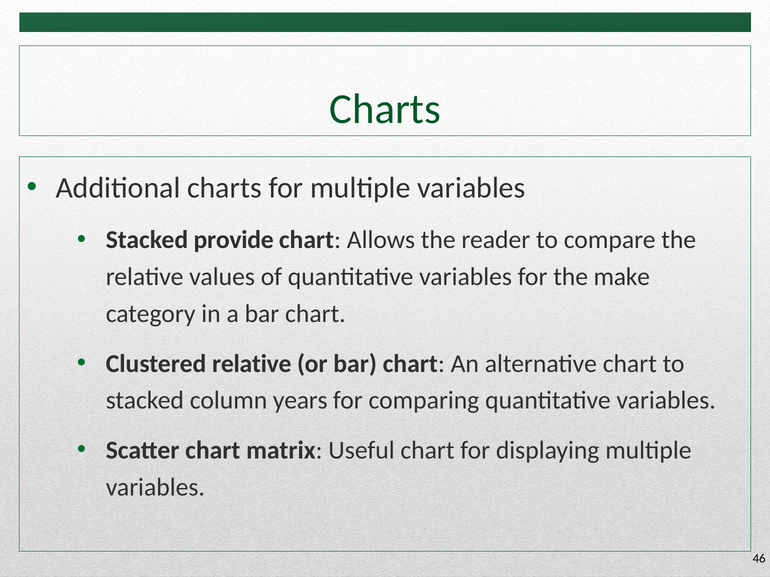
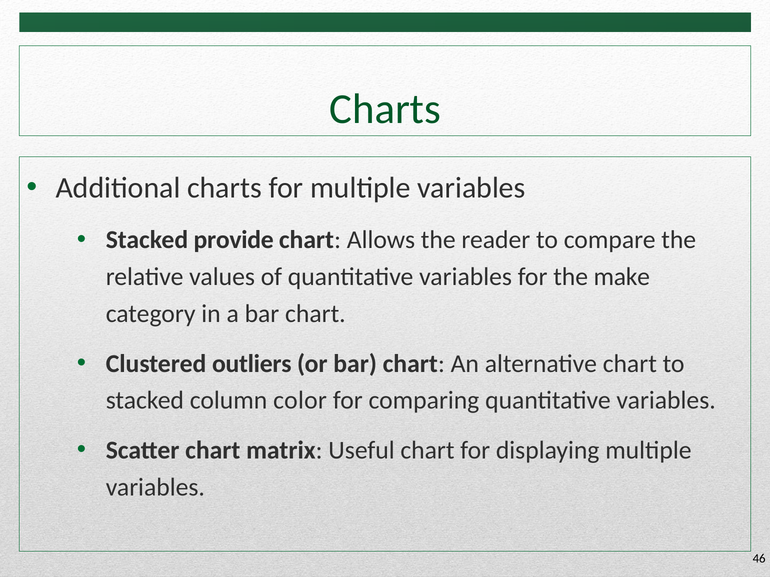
Clustered relative: relative -> outliers
years: years -> color
